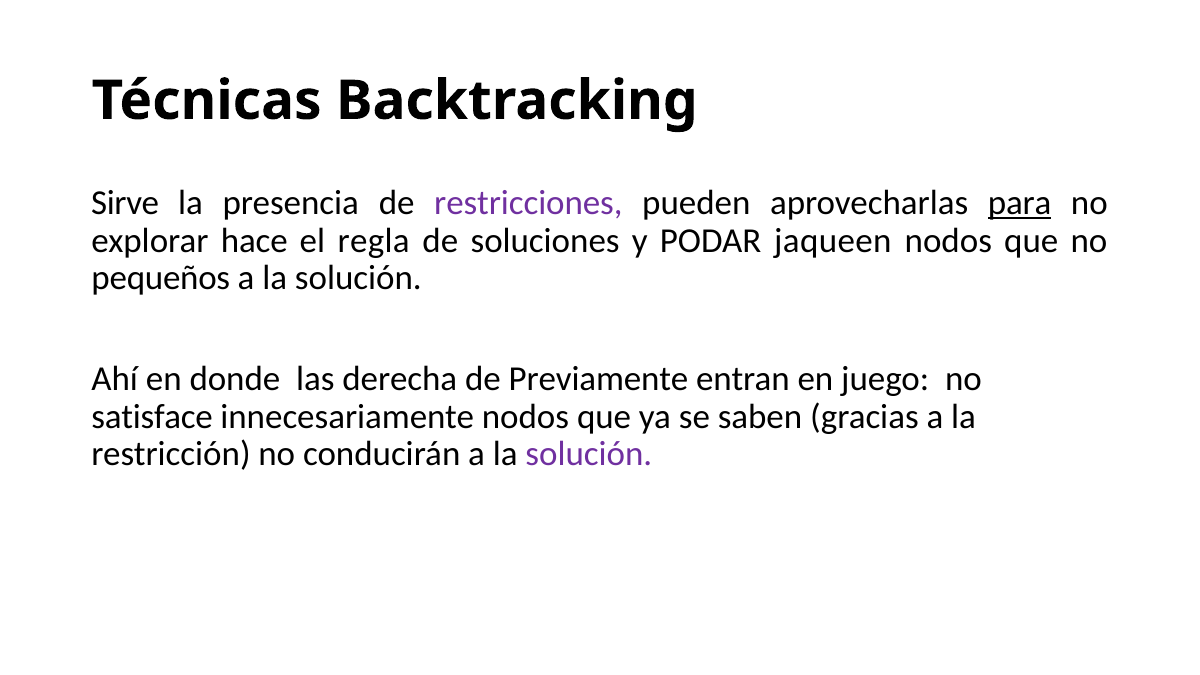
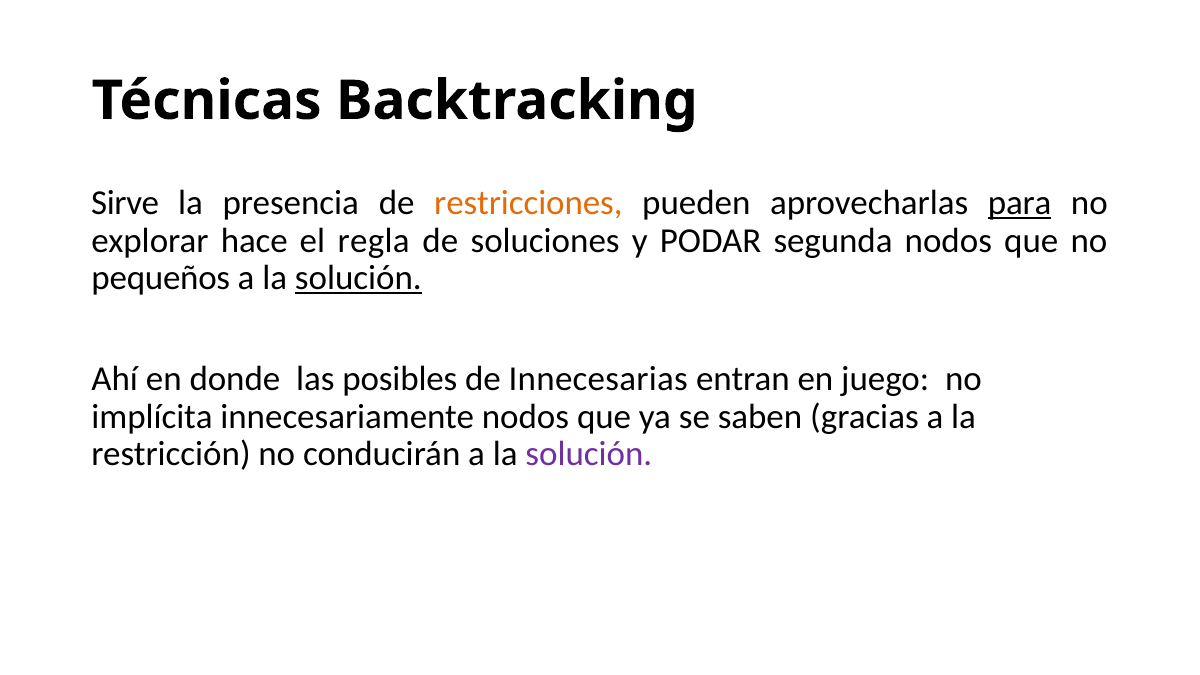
restricciones colour: purple -> orange
jaqueen: jaqueen -> segunda
solución at (358, 278) underline: none -> present
derecha: derecha -> posibles
Previamente: Previamente -> Innecesarias
satisface: satisface -> implícita
